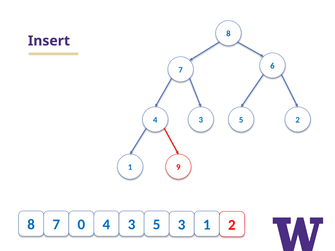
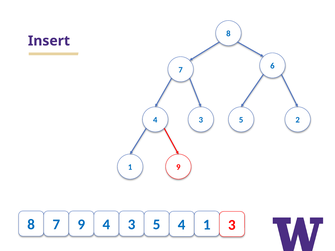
7 0: 0 -> 9
5 3: 3 -> 4
2 at (232, 225): 2 -> 3
